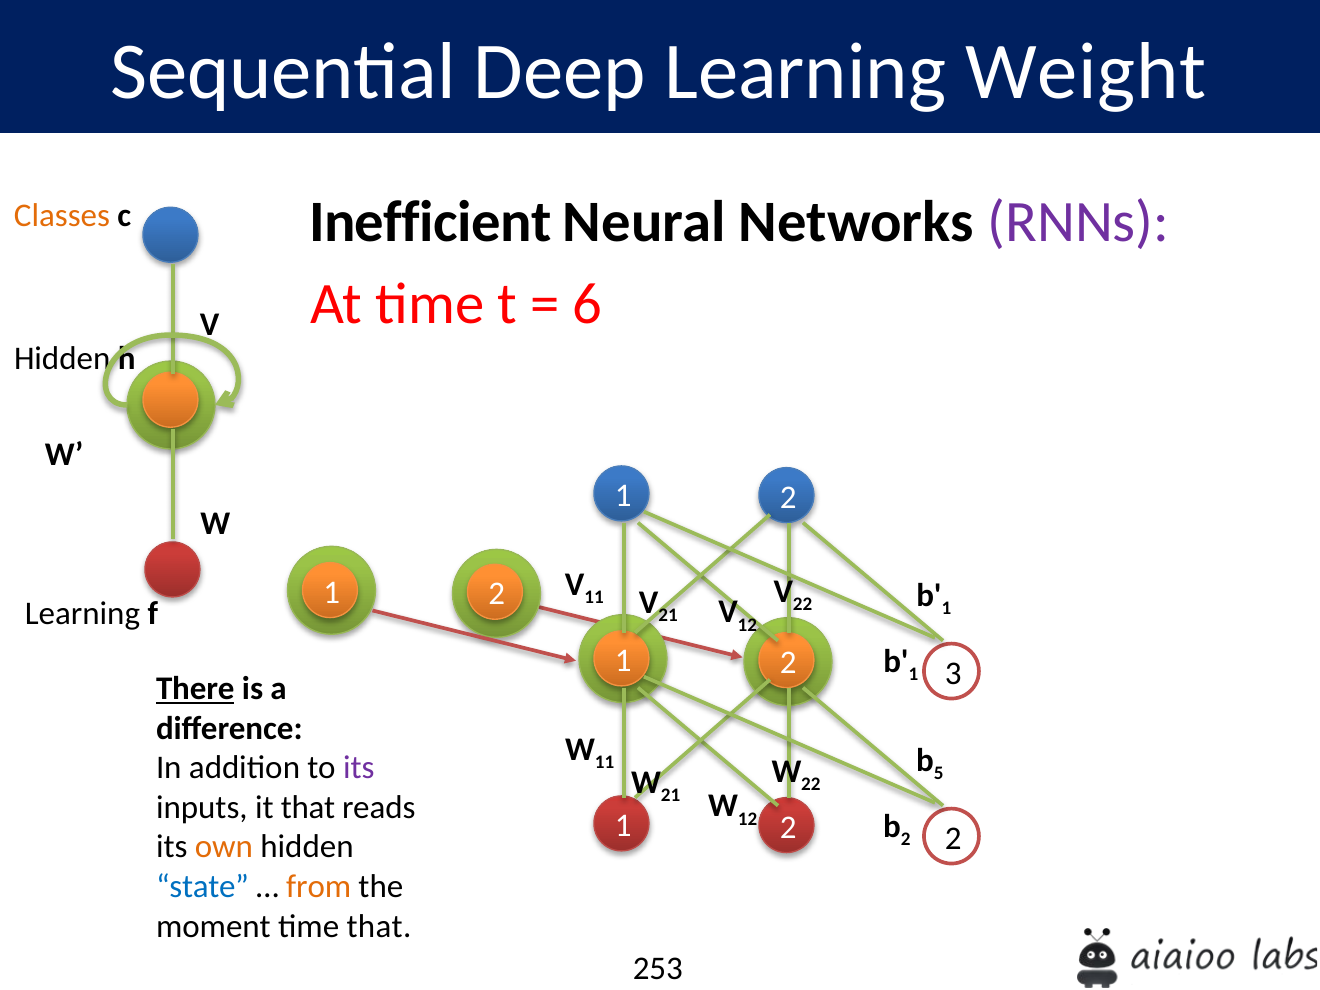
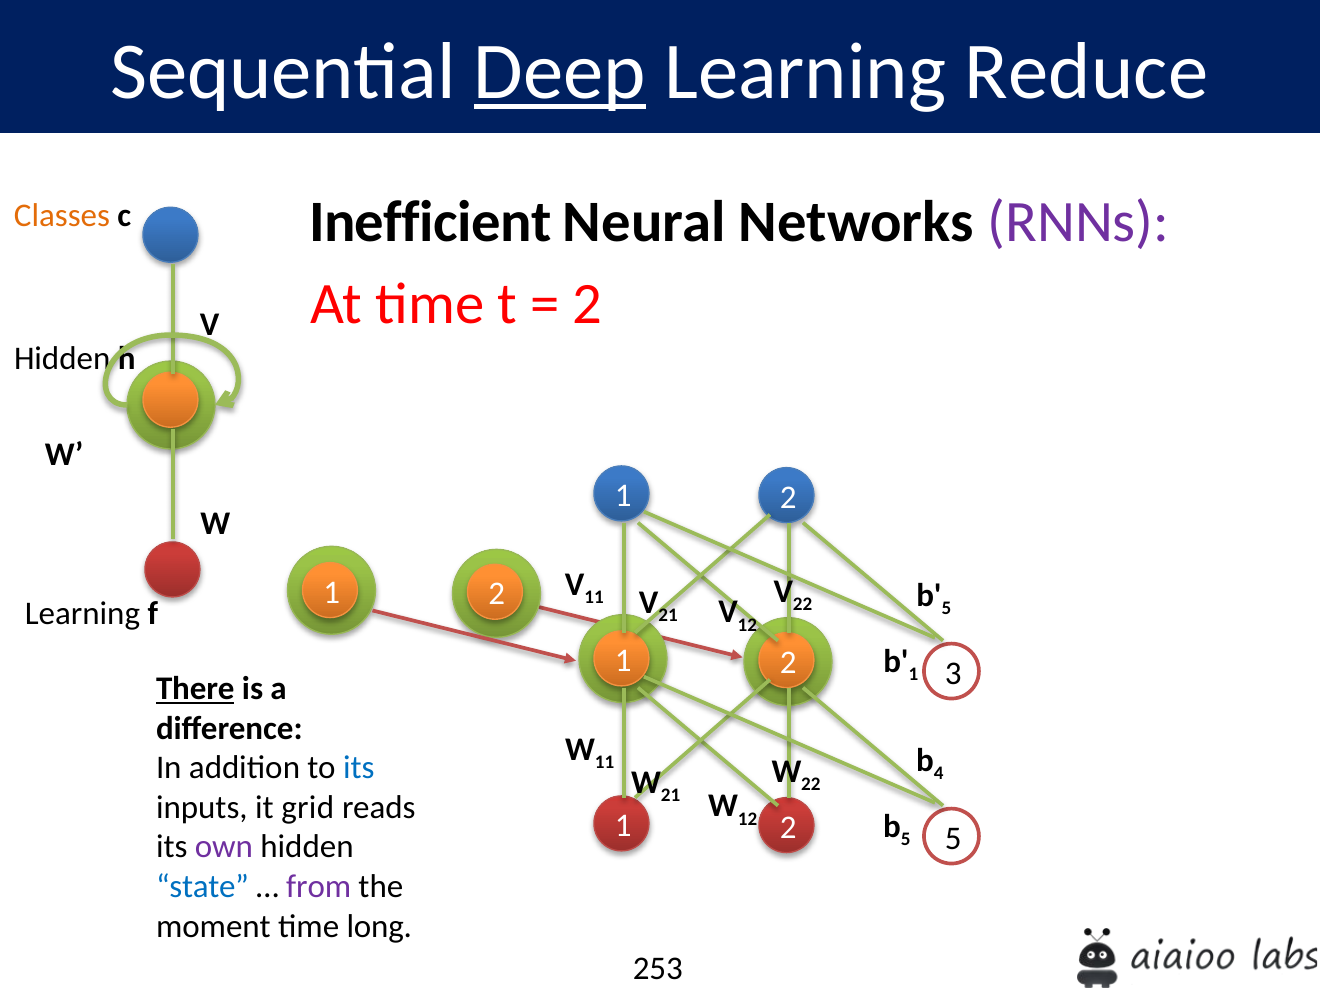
Deep underline: none -> present
Weight: Weight -> Reduce
6 at (588, 304): 6 -> 2
1 at (946, 608): 1 -> 5
5: 5 -> 4
its at (359, 768) colour: purple -> blue
it that: that -> grid
2 at (906, 839): 2 -> 5
2 at (953, 838): 2 -> 5
own colour: orange -> purple
from colour: orange -> purple
time that: that -> long
